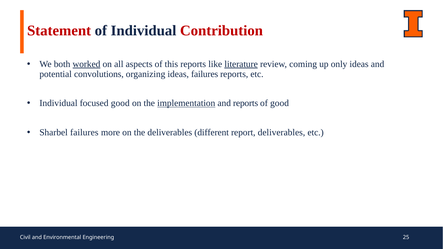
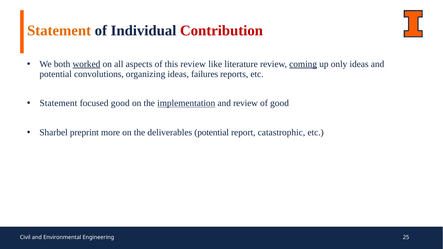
Statement at (59, 31) colour: red -> orange
this reports: reports -> review
literature underline: present -> none
coming underline: none -> present
Individual at (58, 103): Individual -> Statement
and reports: reports -> review
Sharbel failures: failures -> preprint
deliverables different: different -> potential
report deliverables: deliverables -> catastrophic
